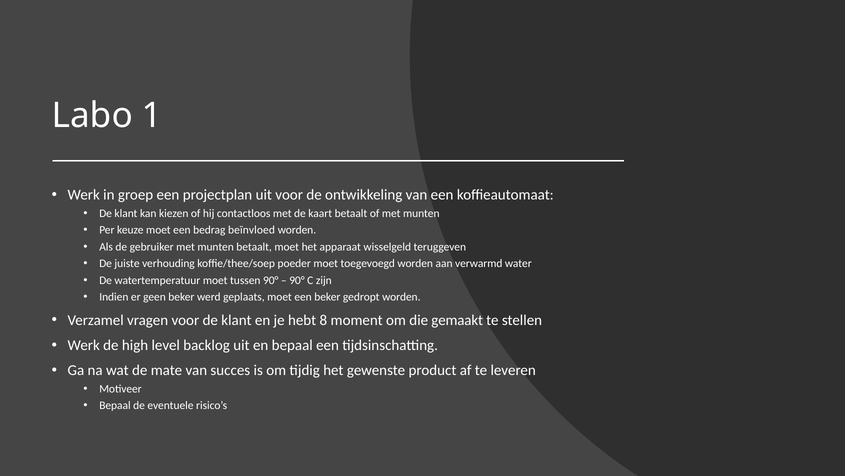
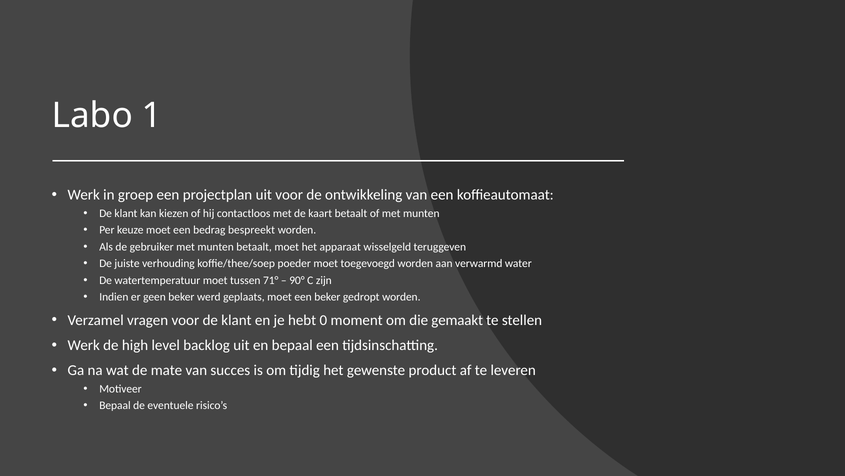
beïnvloed: beïnvloed -> bespreekt
tussen 90°: 90° -> 71°
8: 8 -> 0
